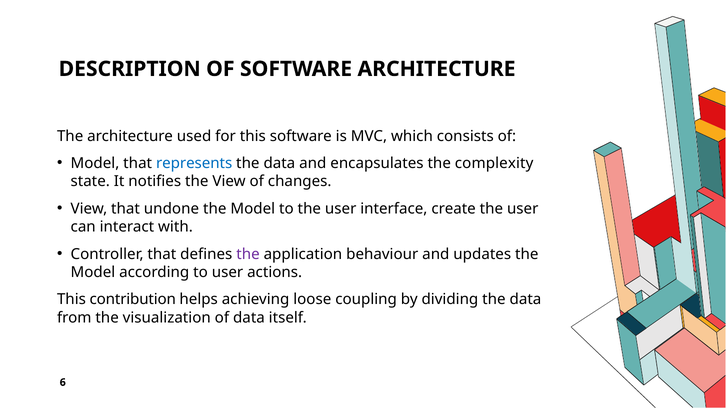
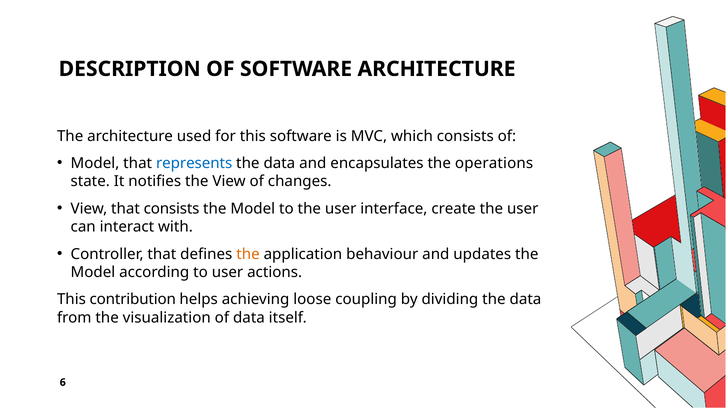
complexity: complexity -> operations
that undone: undone -> consists
the at (248, 254) colour: purple -> orange
